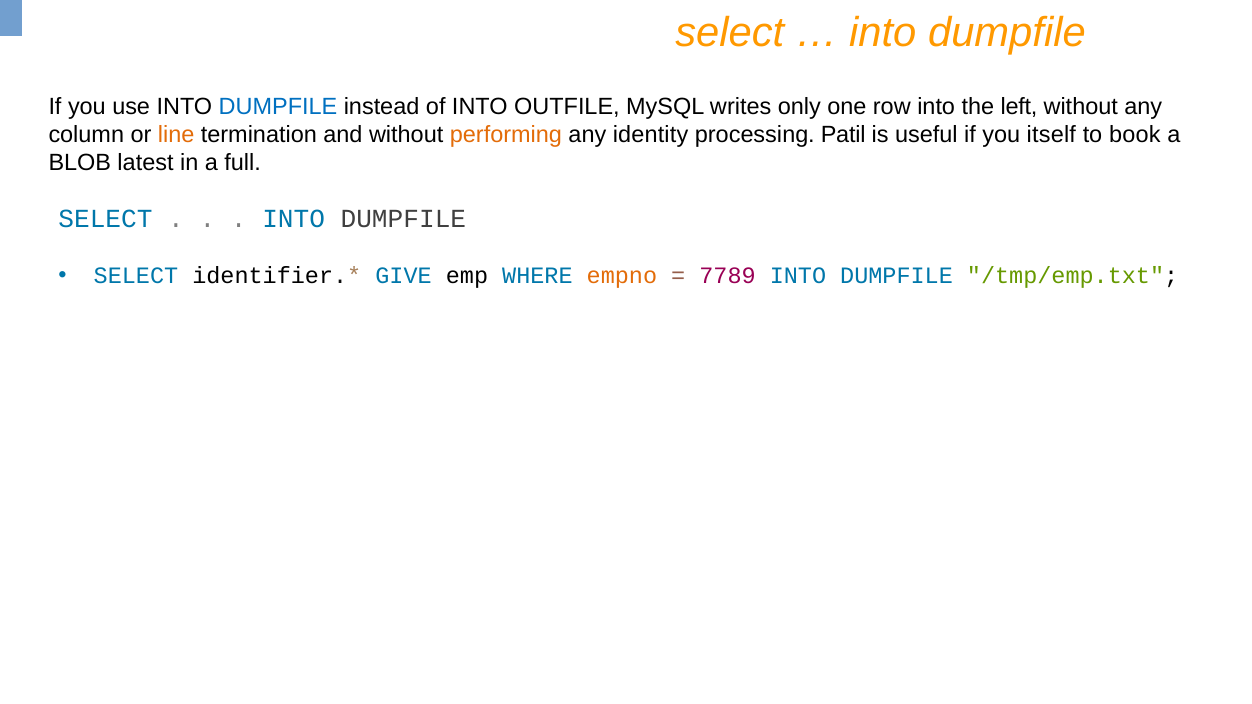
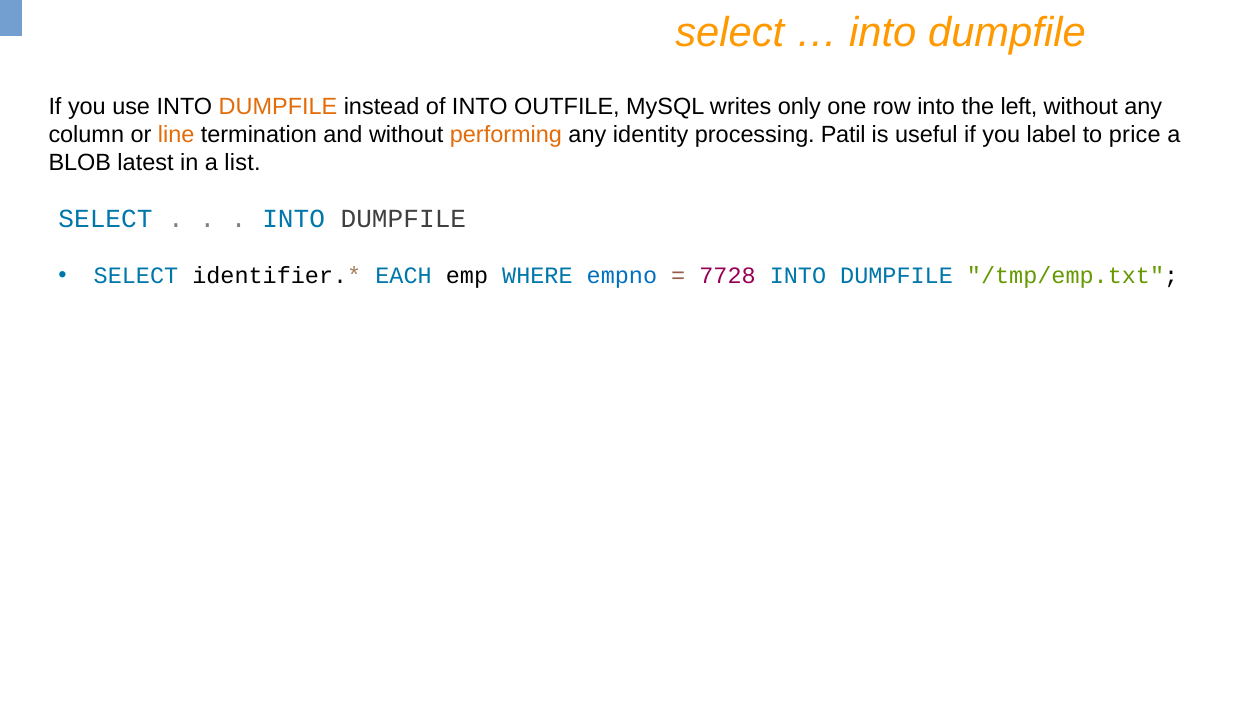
DUMPFILE at (278, 106) colour: blue -> orange
itself: itself -> label
book: book -> price
full: full -> list
GIVE: GIVE -> EACH
empno colour: orange -> blue
7789: 7789 -> 7728
